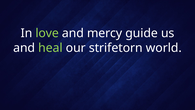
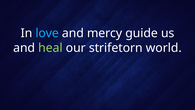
love colour: light green -> light blue
